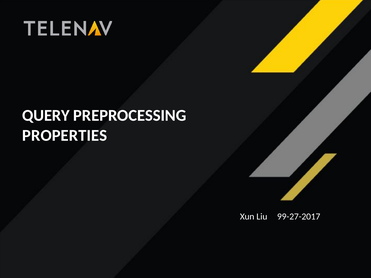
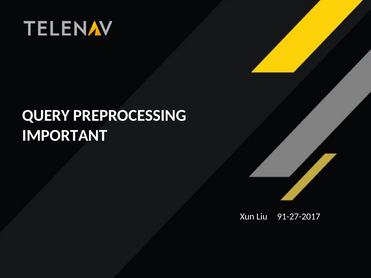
PROPERTIES: PROPERTIES -> IMPORTANT
99-27-2017: 99-27-2017 -> 91-27-2017
